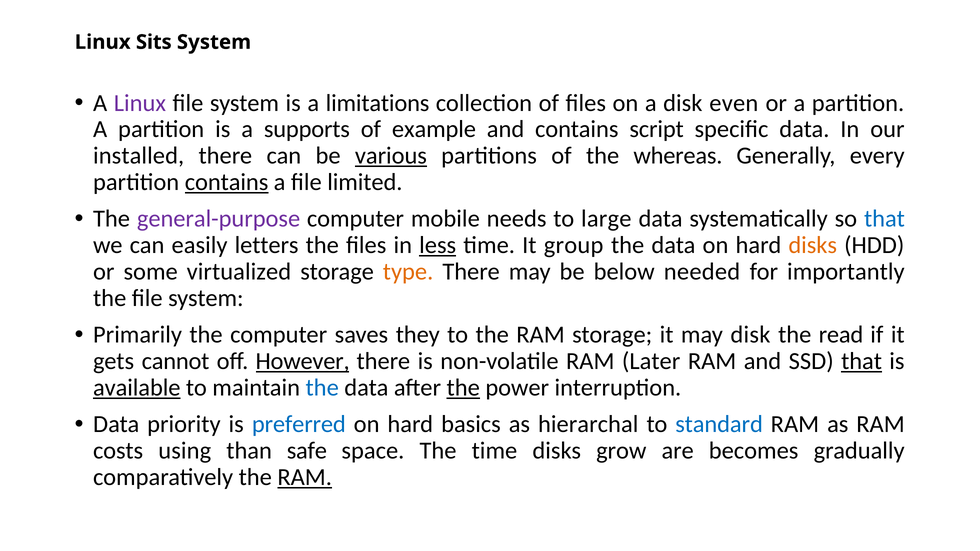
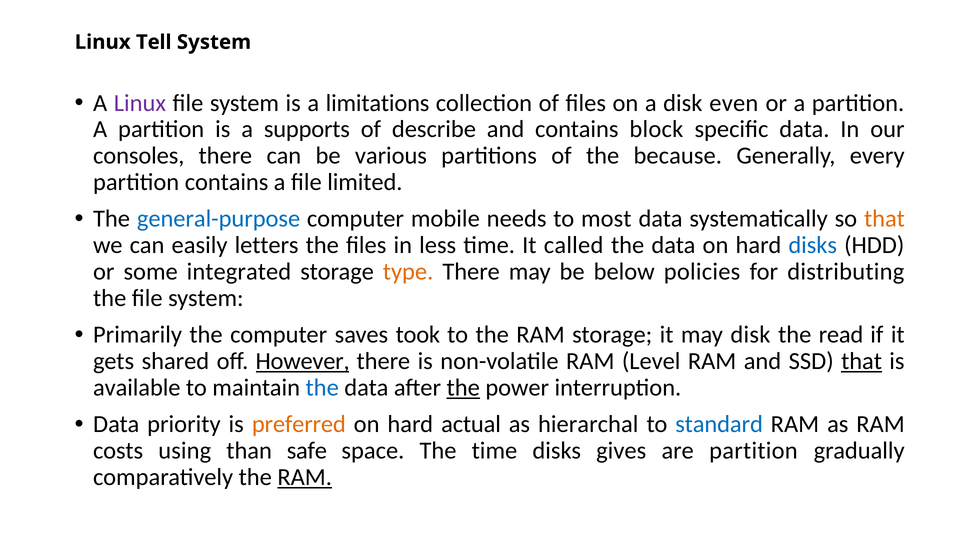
Sits: Sits -> Tell
example: example -> describe
script: script -> block
installed: installed -> consoles
various underline: present -> none
whereas: whereas -> because
contains at (227, 182) underline: present -> none
general-purpose colour: purple -> blue
large: large -> most
that at (884, 219) colour: blue -> orange
less underline: present -> none
group: group -> called
disks at (813, 245) colour: orange -> blue
virtualized: virtualized -> integrated
needed: needed -> policies
importantly: importantly -> distributing
they: they -> took
cannot: cannot -> shared
Later: Later -> Level
available underline: present -> none
preferred colour: blue -> orange
basics: basics -> actual
grow: grow -> gives
are becomes: becomes -> partition
